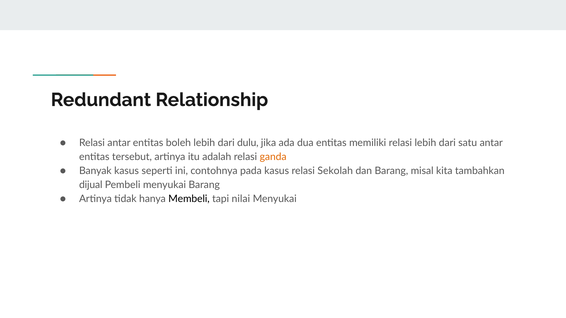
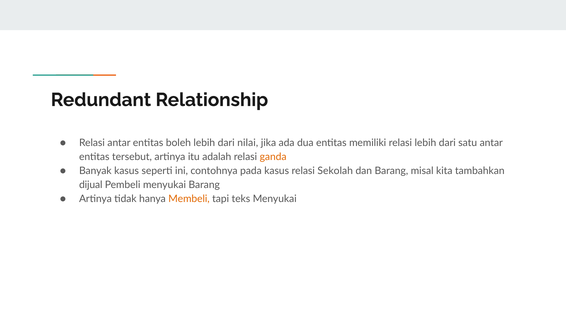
dulu: dulu -> nilai
Membeli colour: black -> orange
nilai: nilai -> teks
